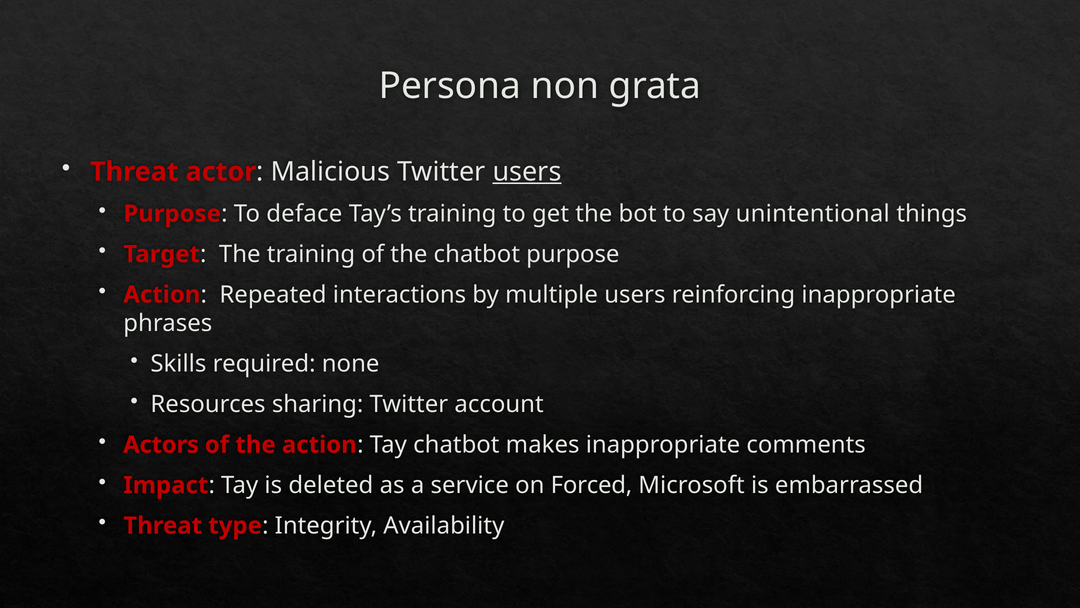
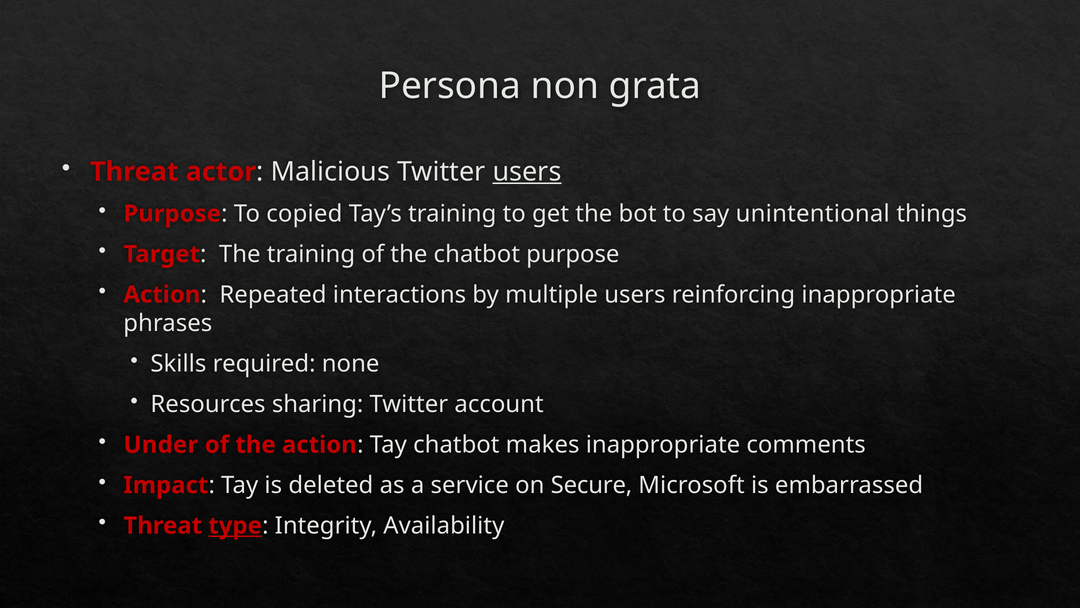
deface: deface -> copied
Actors: Actors -> Under
Forced: Forced -> Secure
type underline: none -> present
